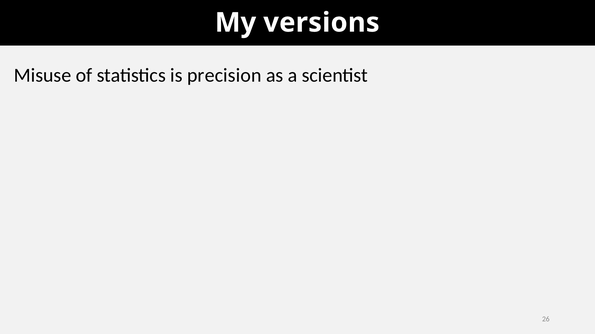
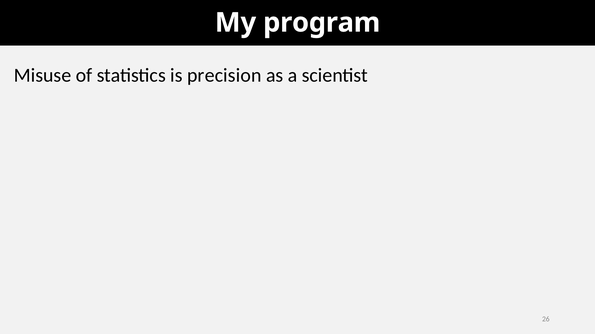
versions: versions -> program
